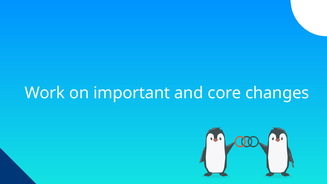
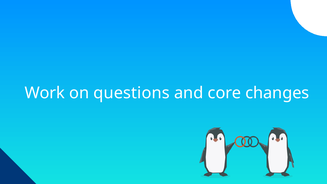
important: important -> questions
